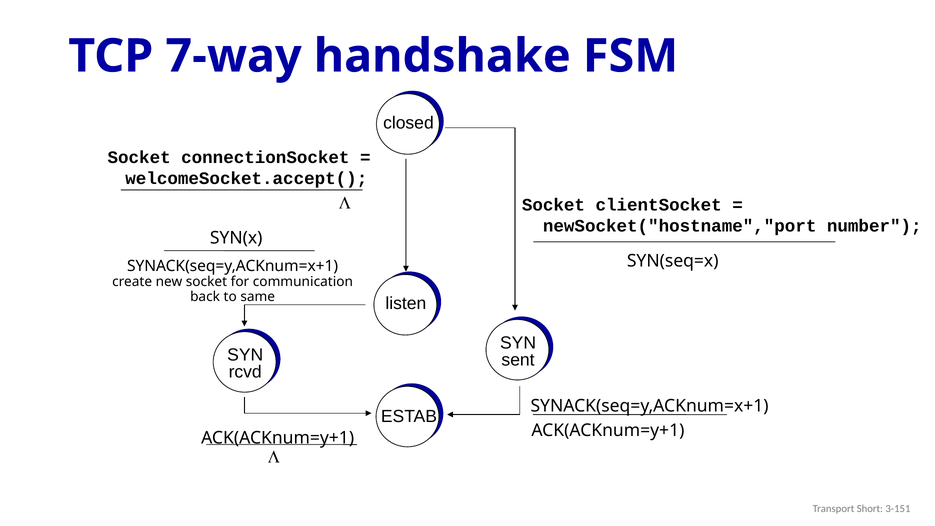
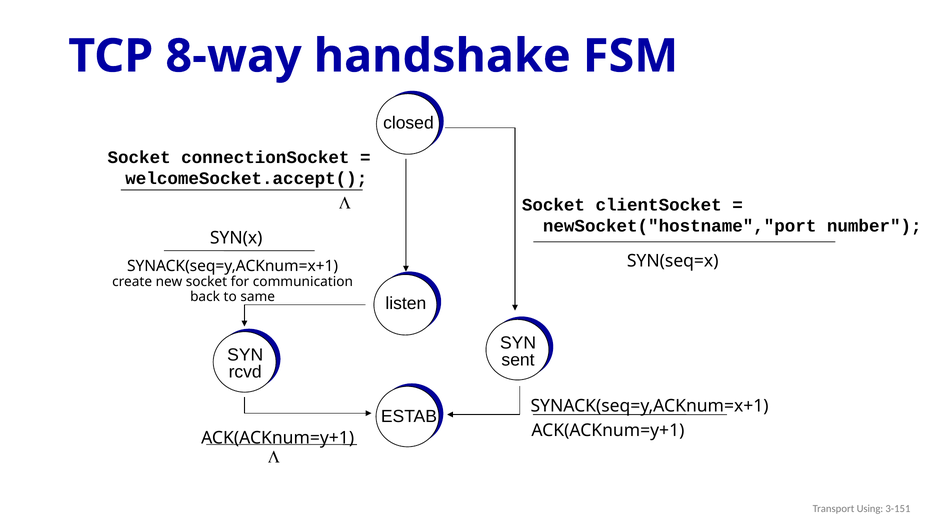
7-way: 7-way -> 8-way
Short: Short -> Using
